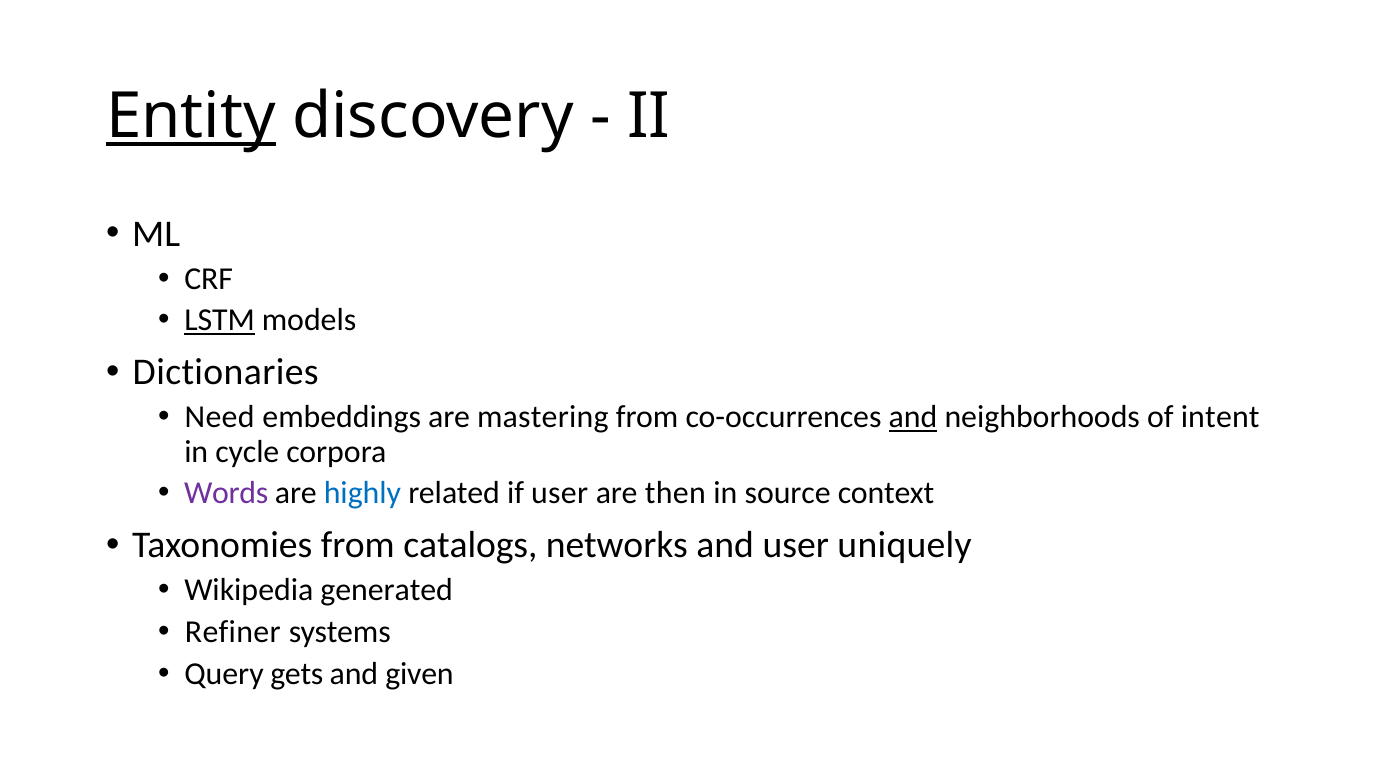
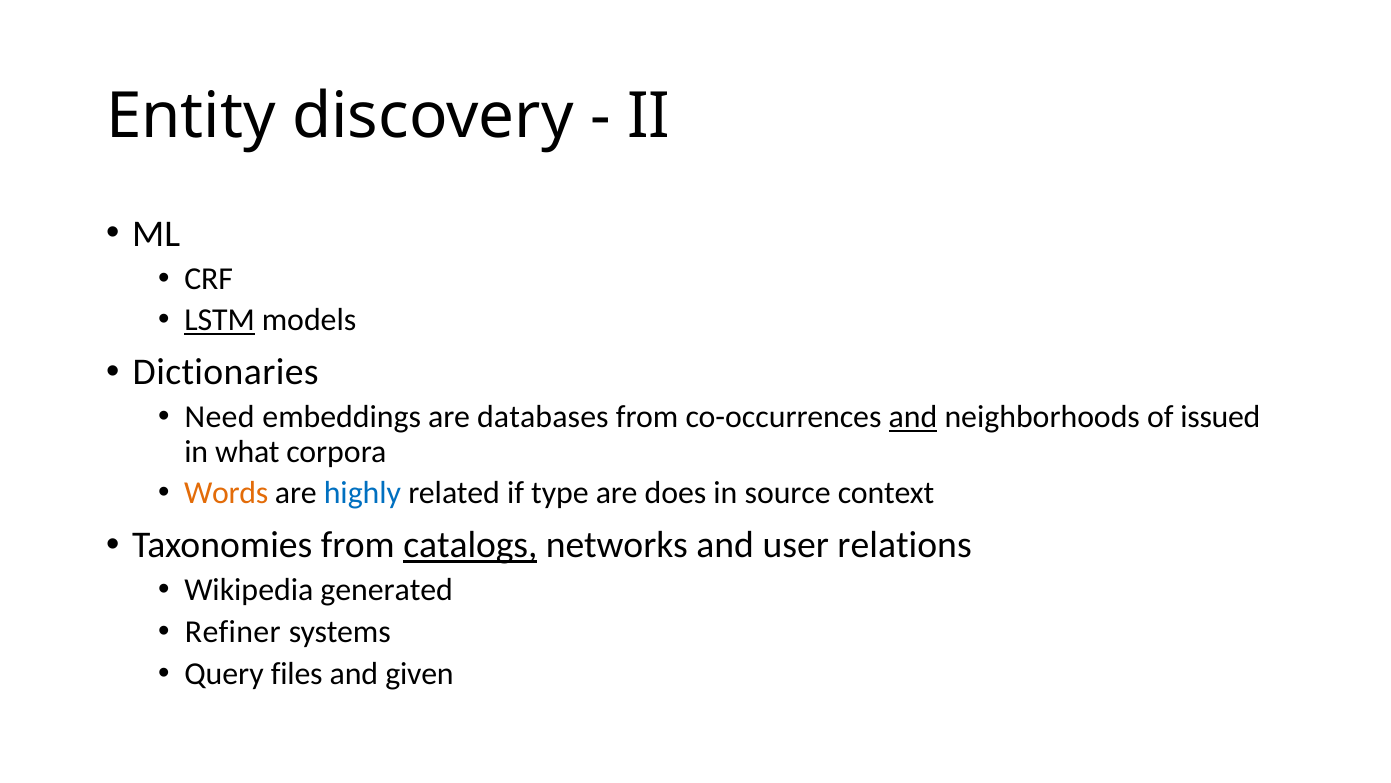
Entity underline: present -> none
mastering: mastering -> databases
intent: intent -> issued
cycle: cycle -> what
Words colour: purple -> orange
if user: user -> type
then: then -> does
catalogs underline: none -> present
uniquely: uniquely -> relations
gets: gets -> files
